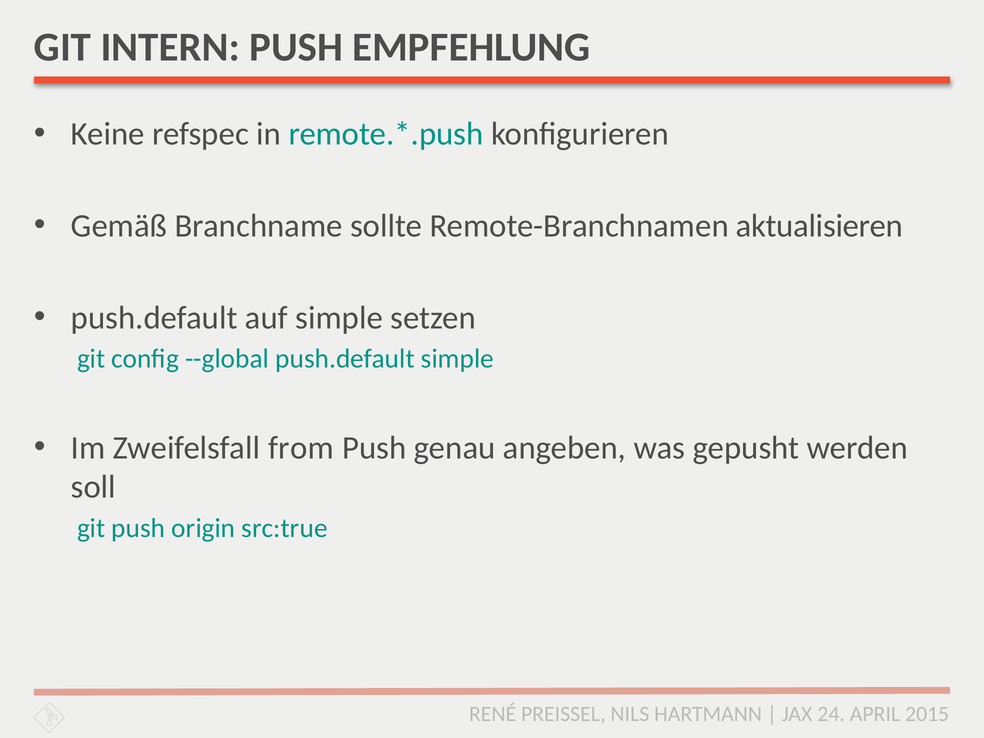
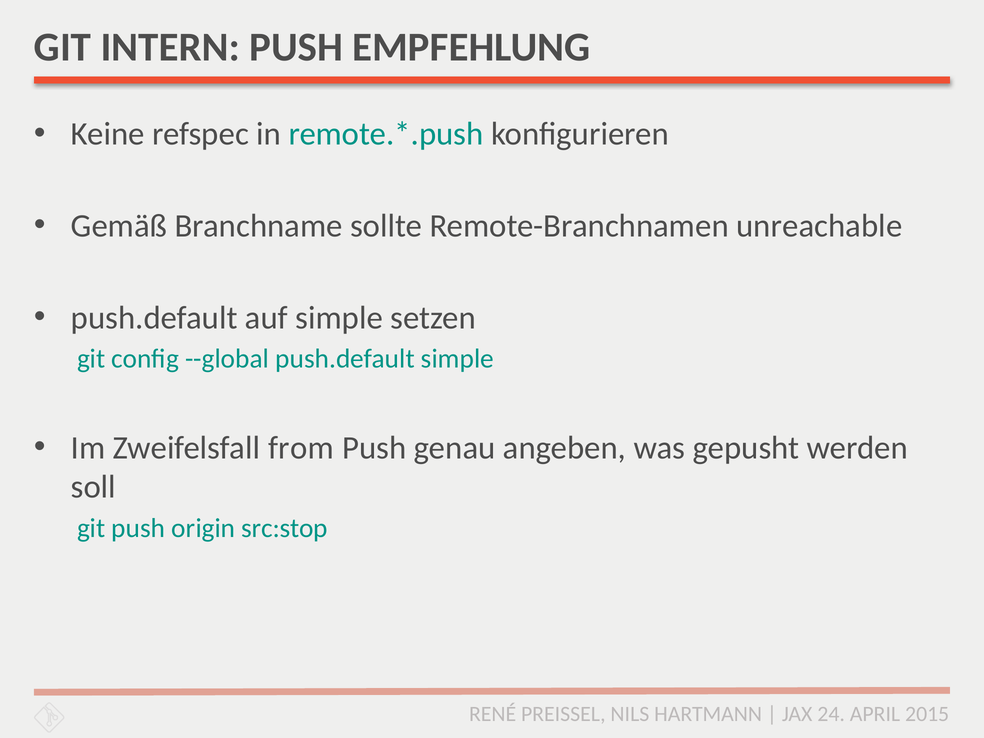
aktualisieren: aktualisieren -> unreachable
src:true: src:true -> src:stop
